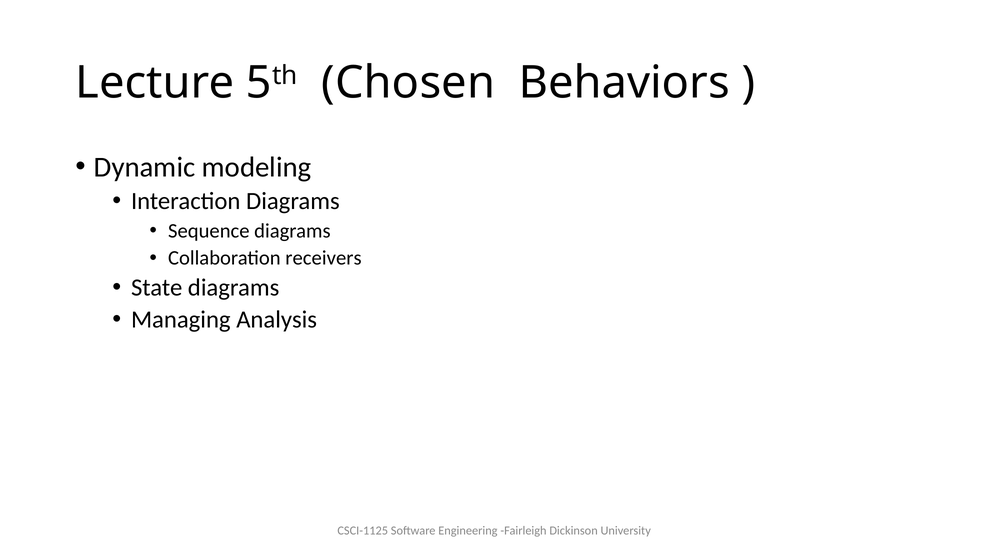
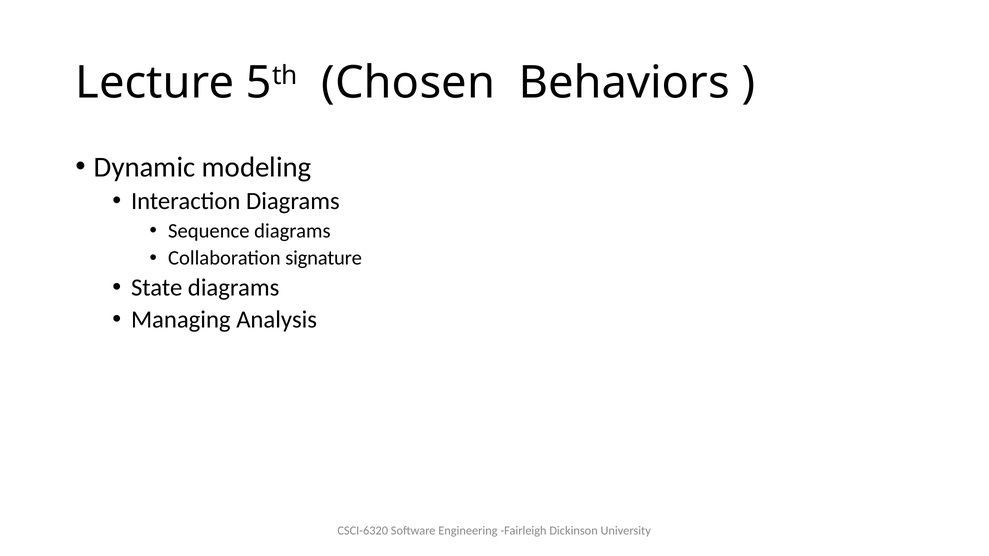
receivers: receivers -> signature
CSCI-1125: CSCI-1125 -> CSCI-6320
